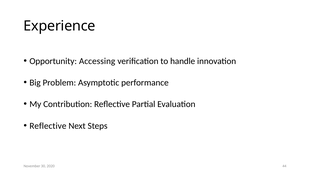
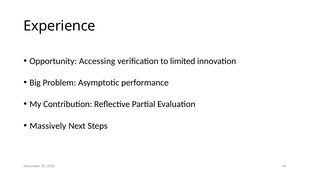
handle: handle -> limited
Reflective at (48, 126): Reflective -> Massively
